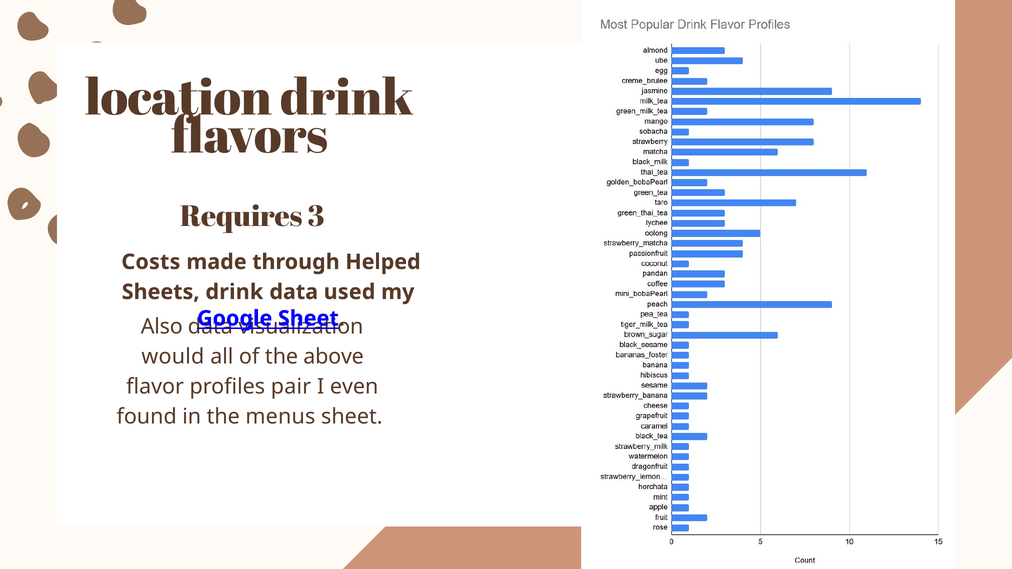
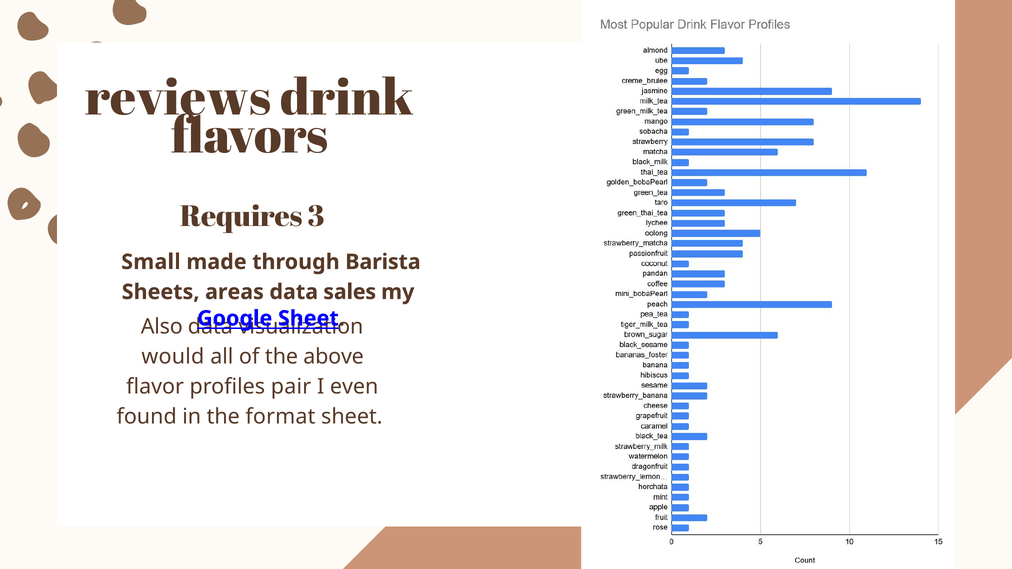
location: location -> reviews
Costs: Costs -> Small
Helped: Helped -> Barista
Sheets drink: drink -> areas
used: used -> sales
menus: menus -> format
